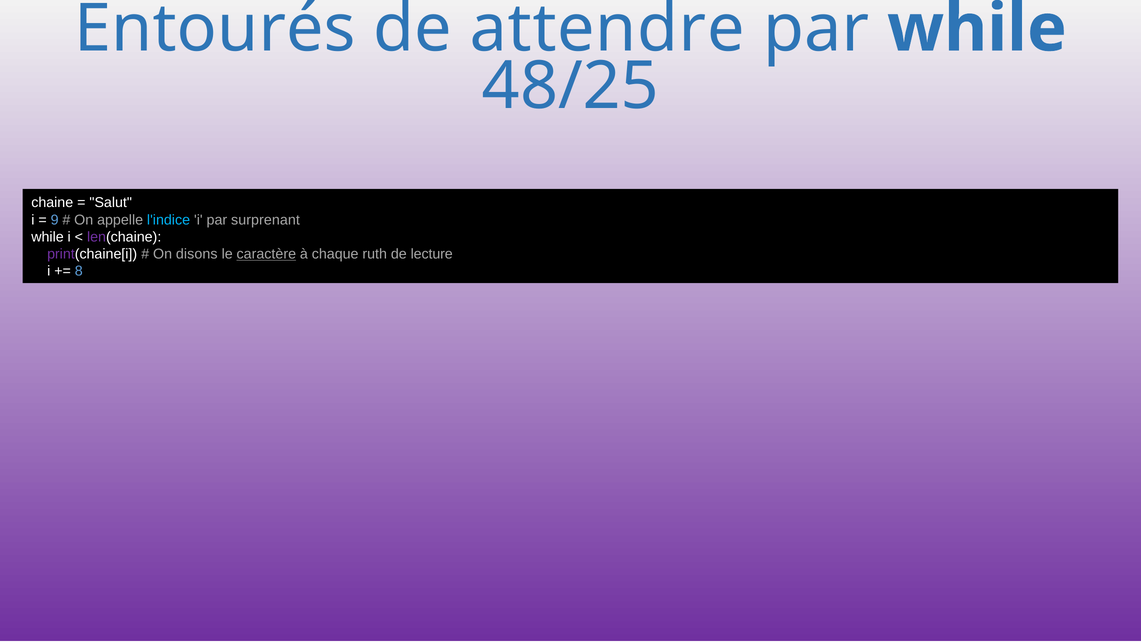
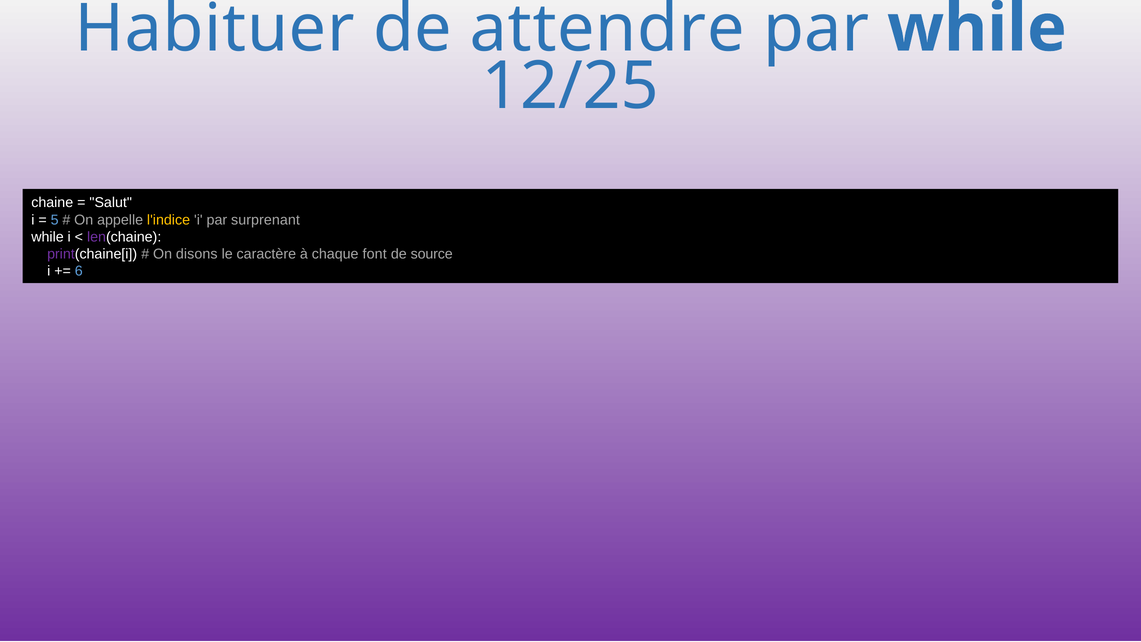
Entourés: Entourés -> Habituer
48/25: 48/25 -> 12/25
9: 9 -> 5
l'indice colour: light blue -> yellow
caractère underline: present -> none
ruth: ruth -> font
lecture: lecture -> source
8: 8 -> 6
